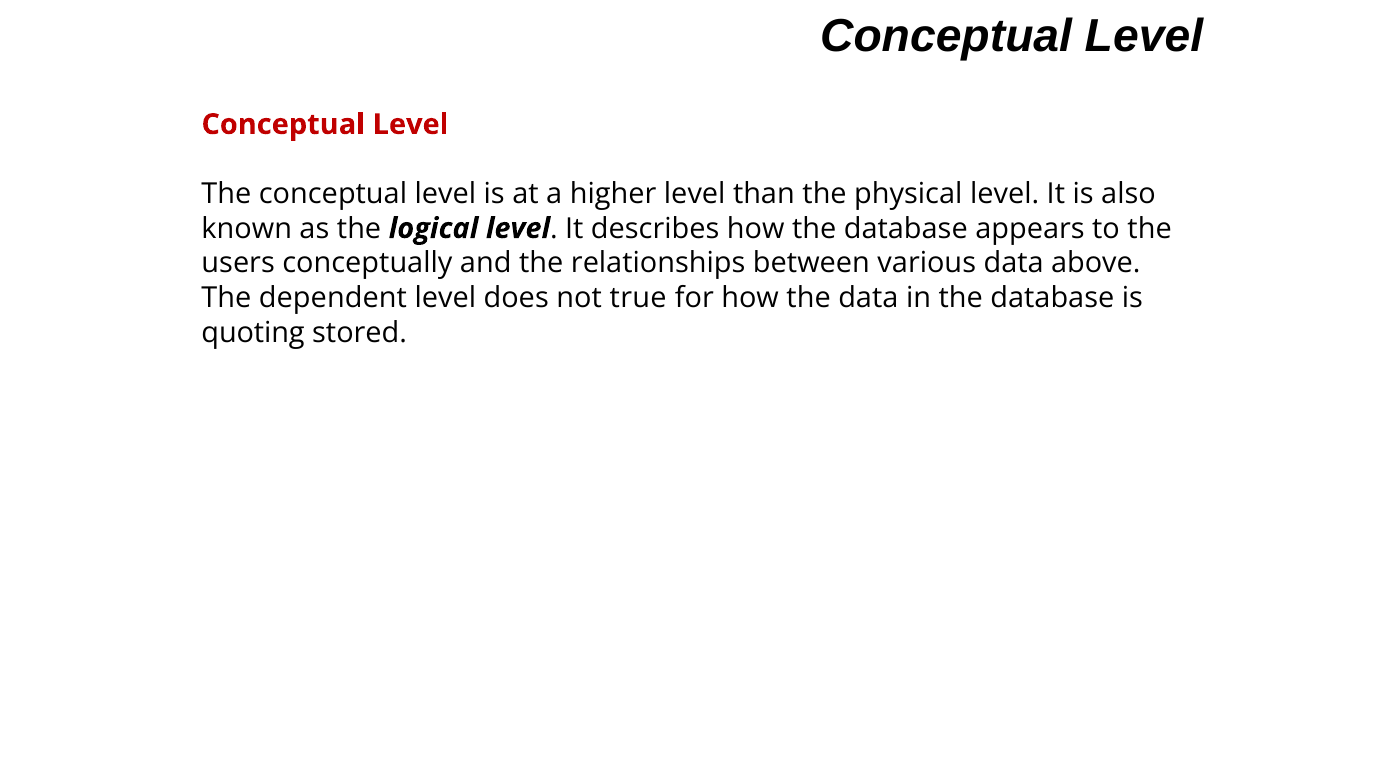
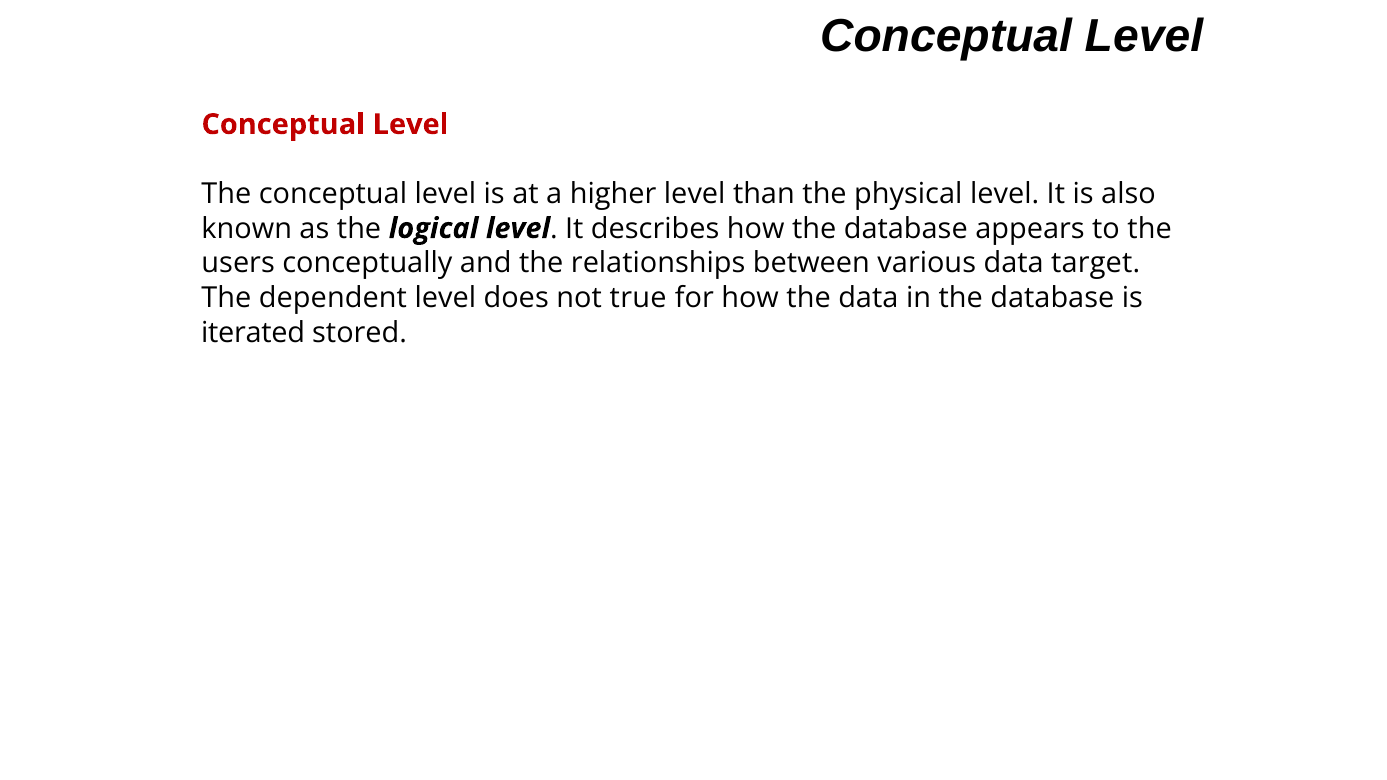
above: above -> target
quoting: quoting -> iterated
